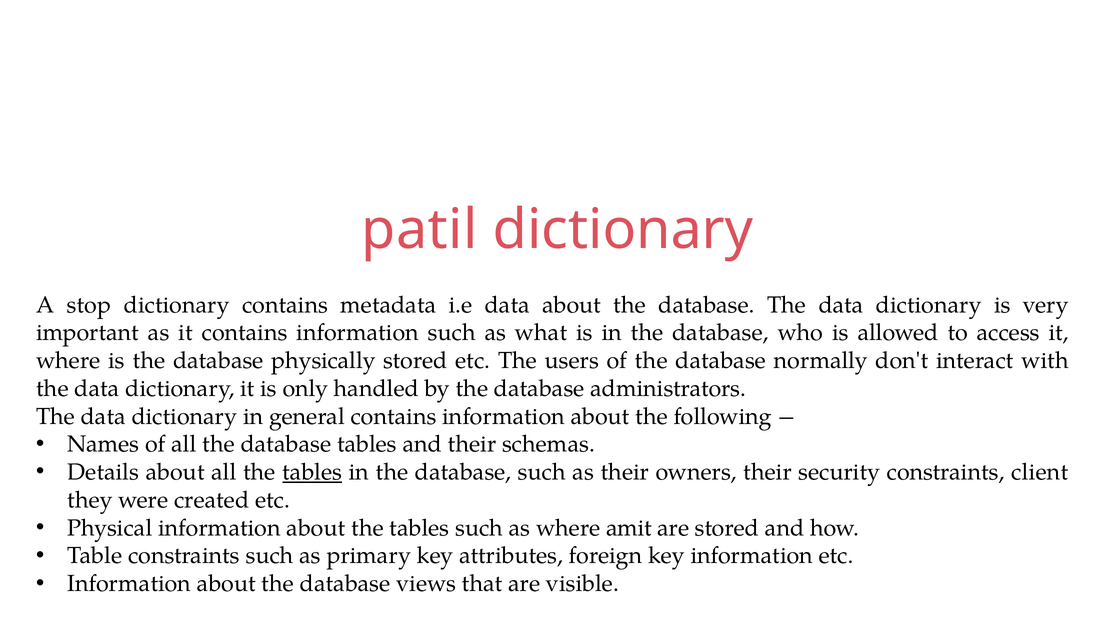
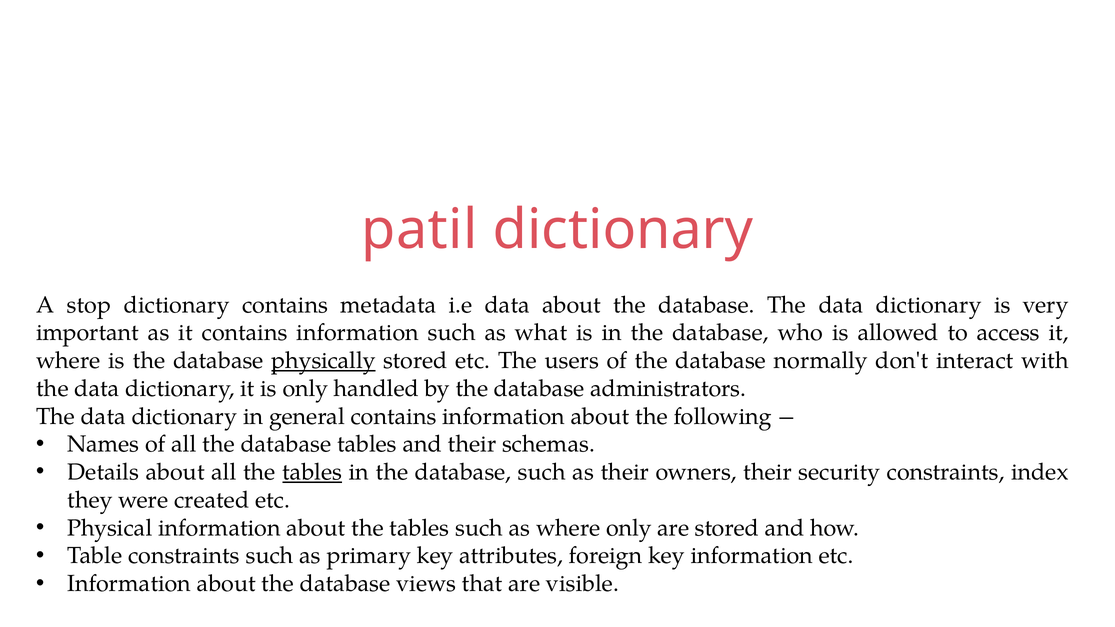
physically underline: none -> present
client: client -> index
where amit: amit -> only
